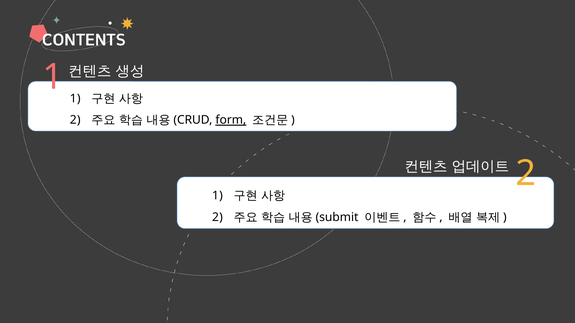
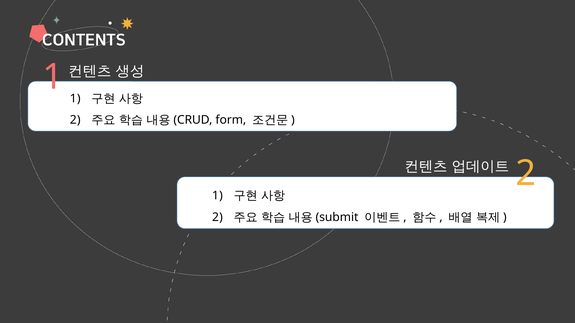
form underline: present -> none
